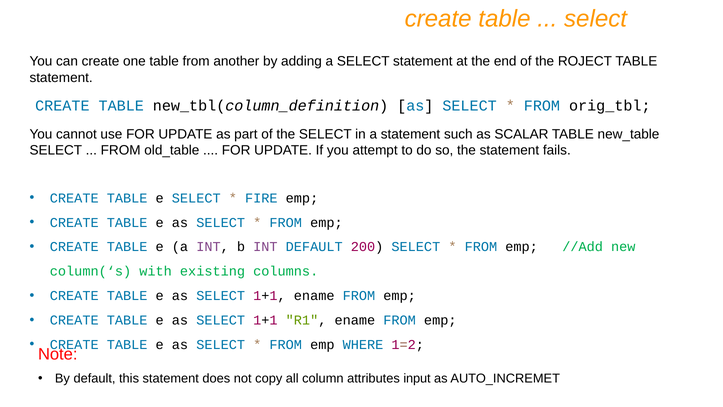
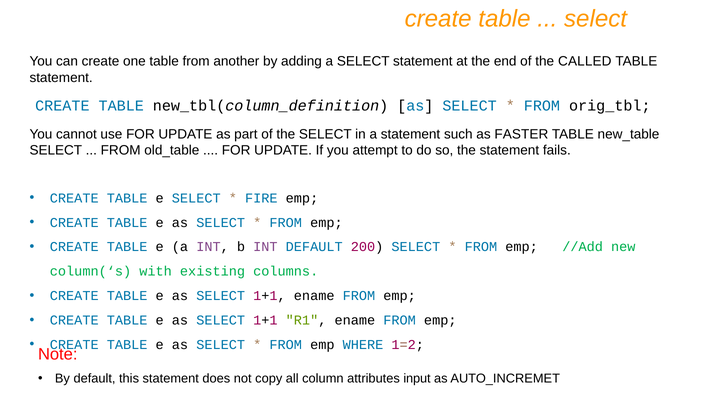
ROJECT: ROJECT -> CALLED
SCALAR: SCALAR -> FASTER
